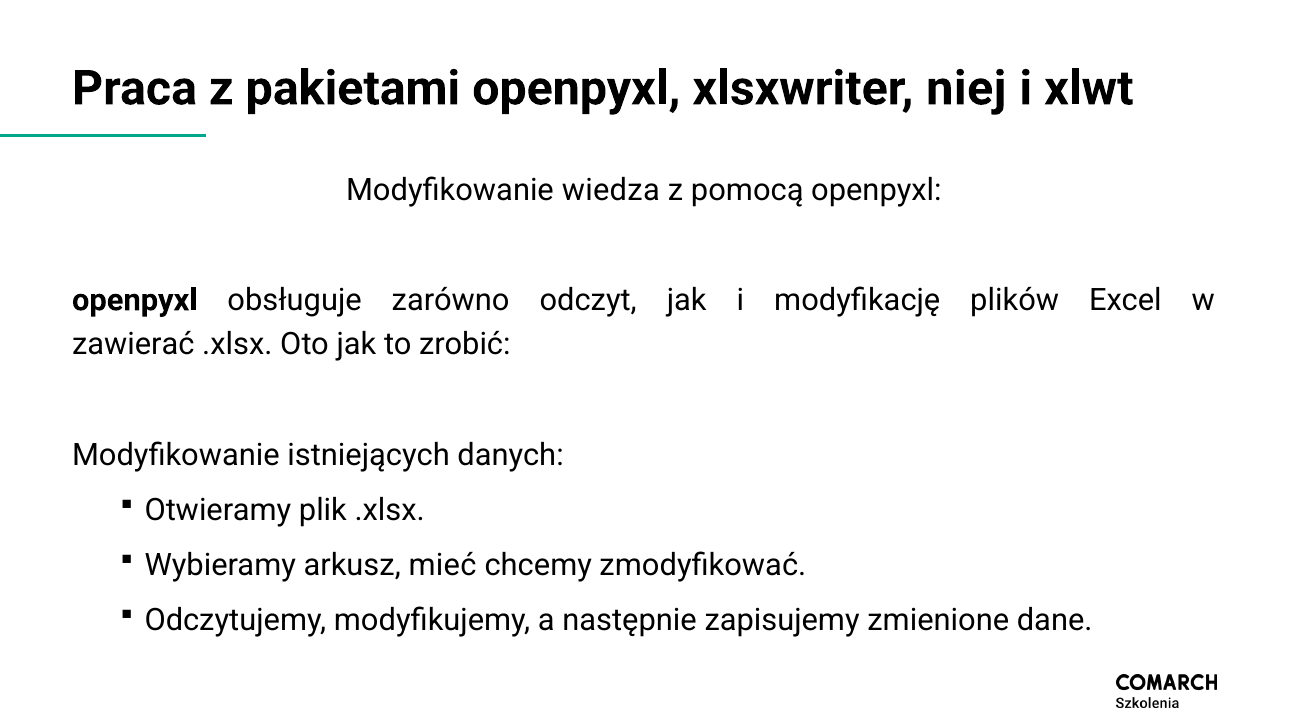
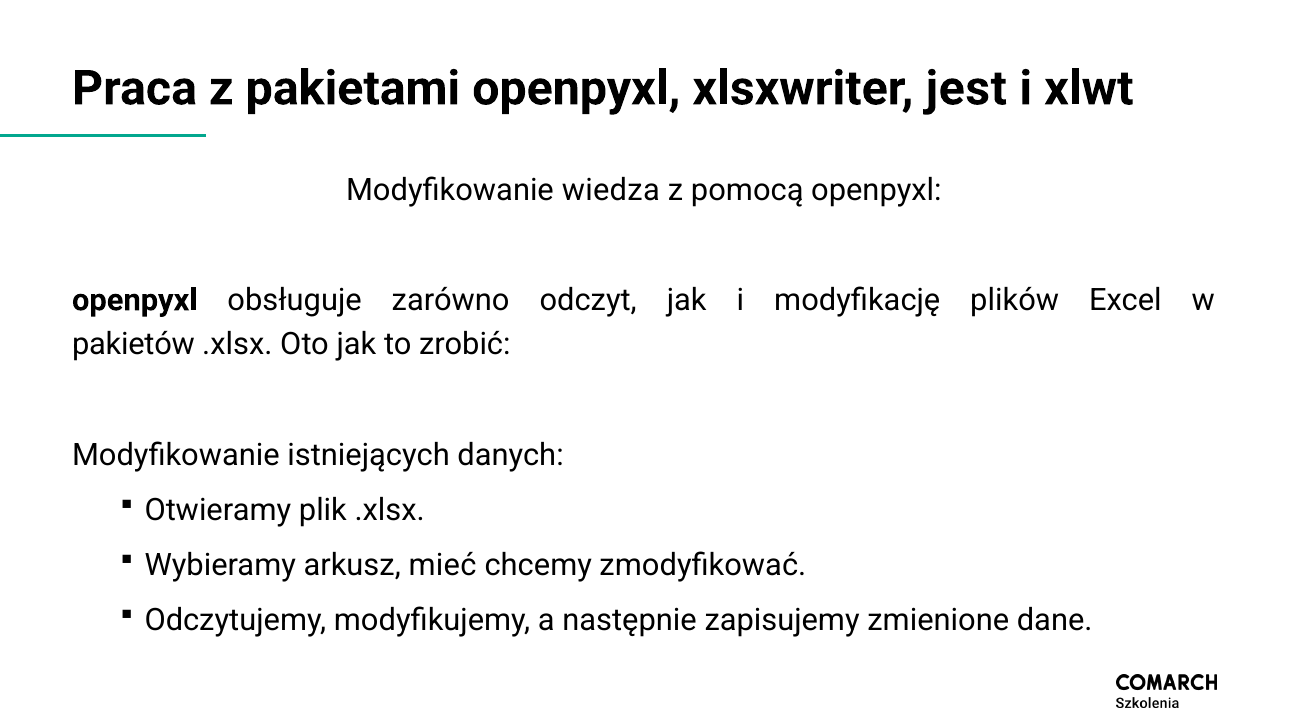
niej: niej -> jest
zawierać: zawierać -> pakietów
